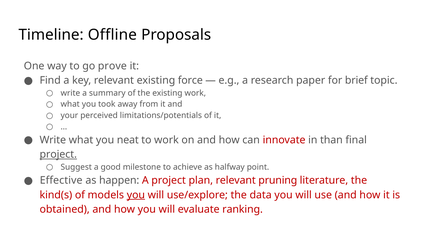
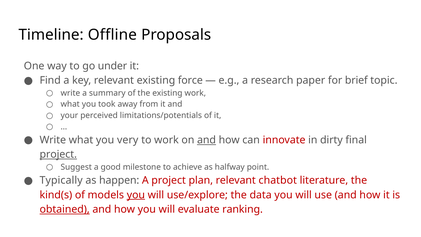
prove: prove -> under
neat: neat -> very
and at (207, 140) underline: none -> present
than: than -> dirty
Effective: Effective -> Typically
pruning: pruning -> chatbot
obtained underline: none -> present
